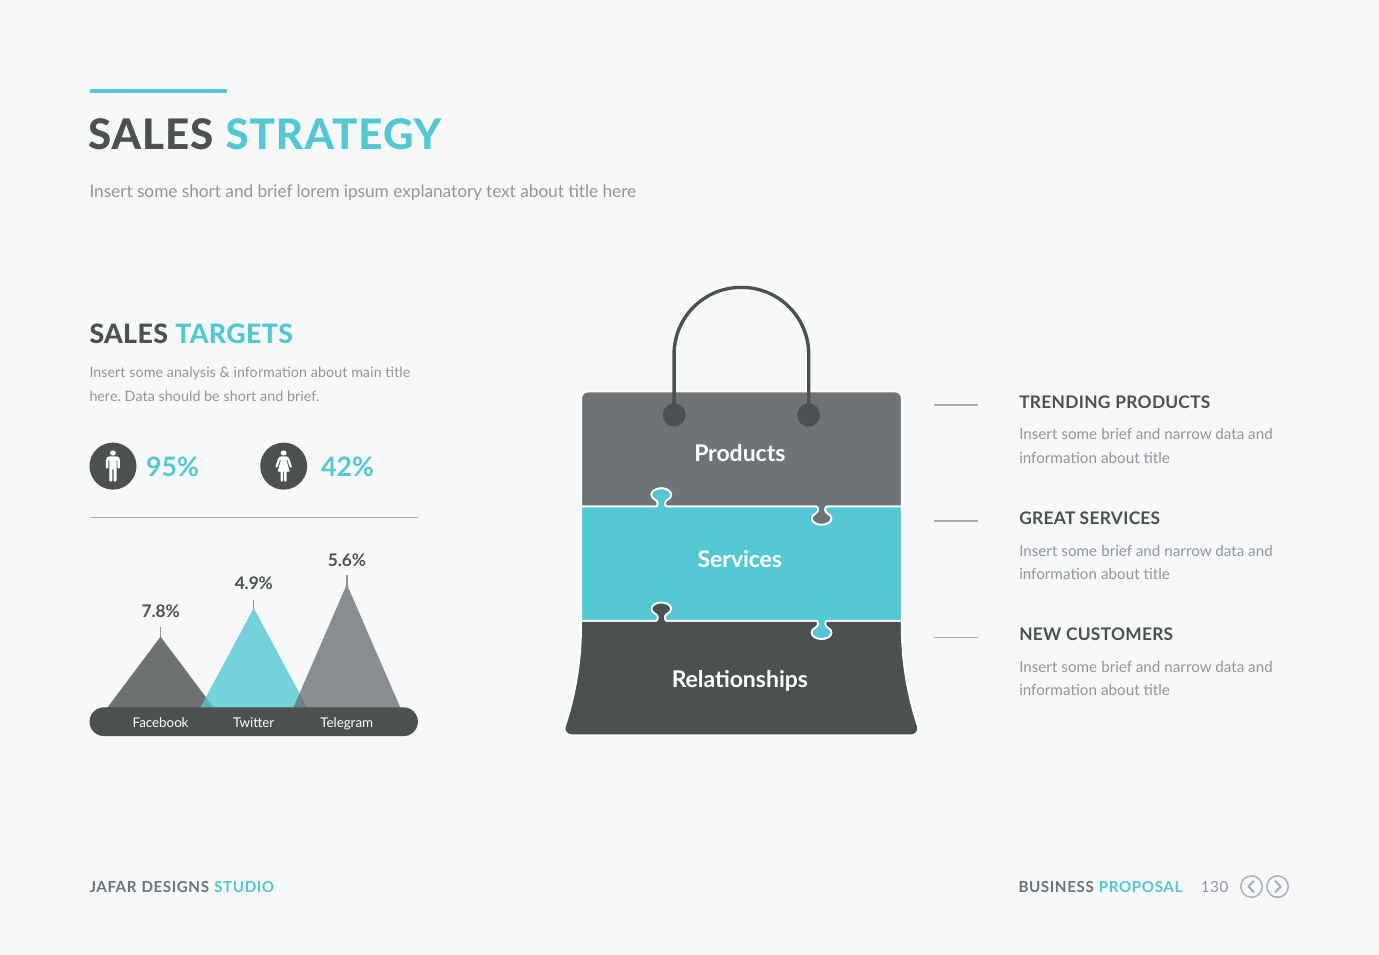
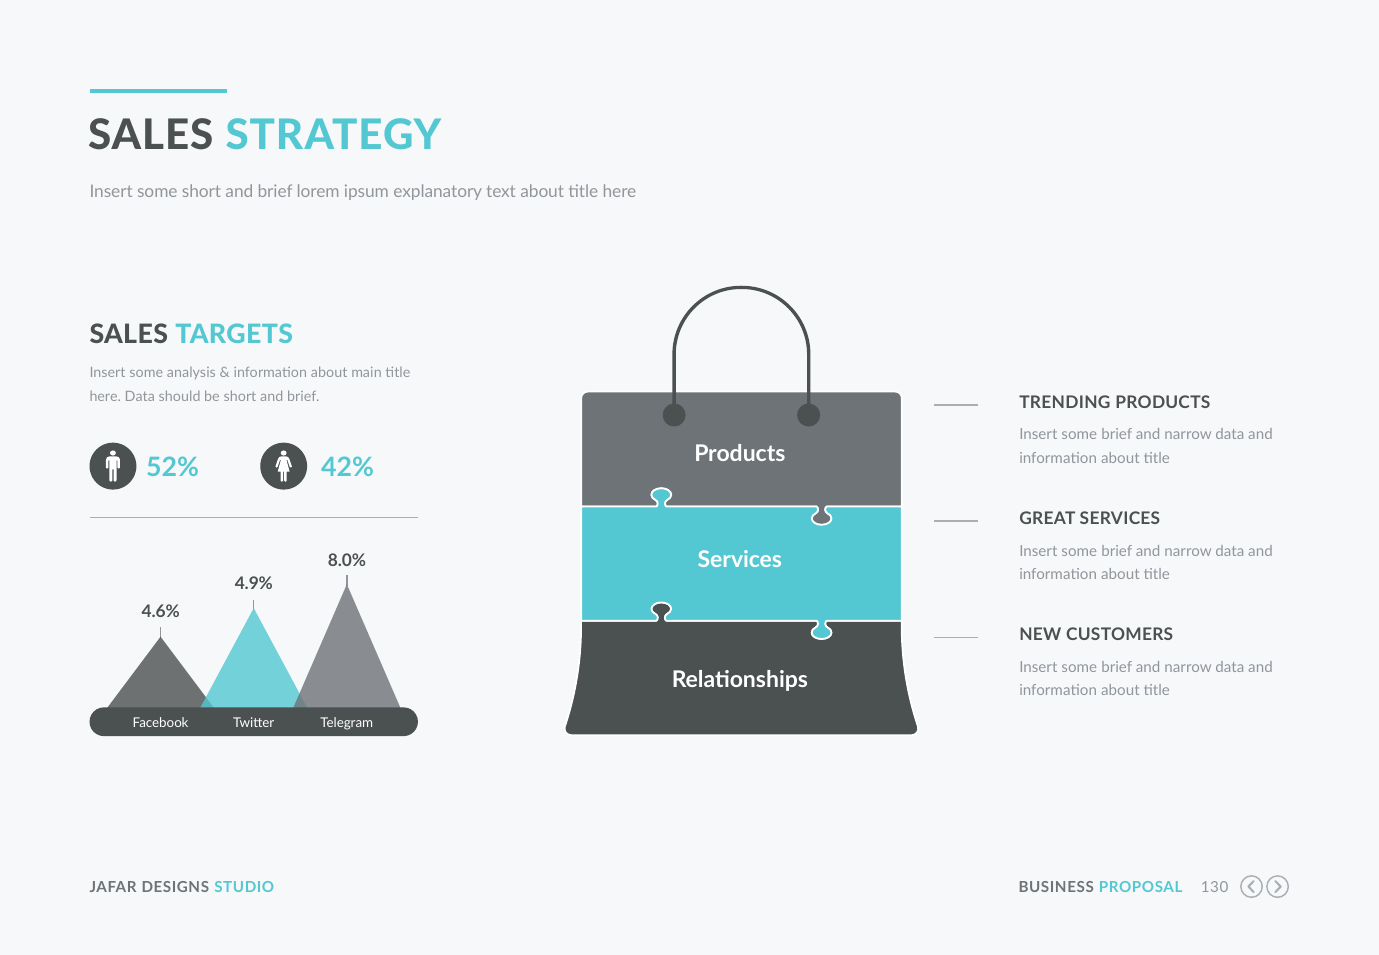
95%: 95% -> 52%
5.6%: 5.6% -> 8.0%
7.8%: 7.8% -> 4.6%
